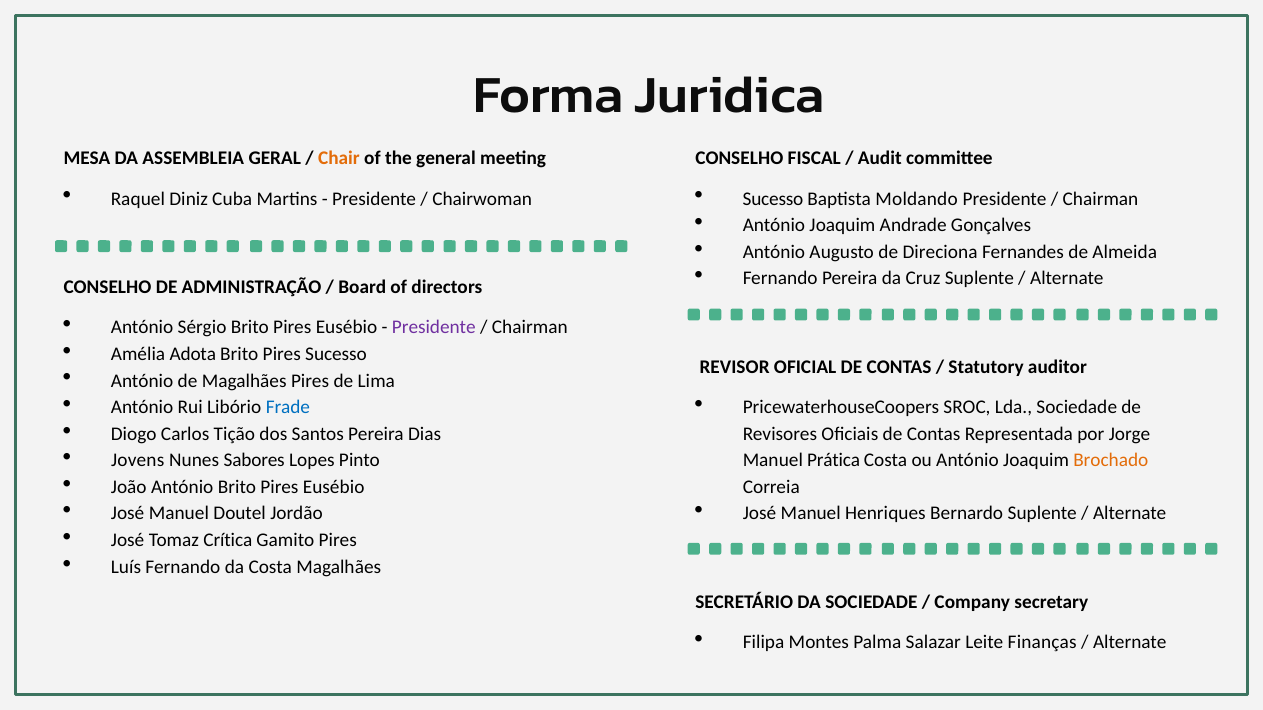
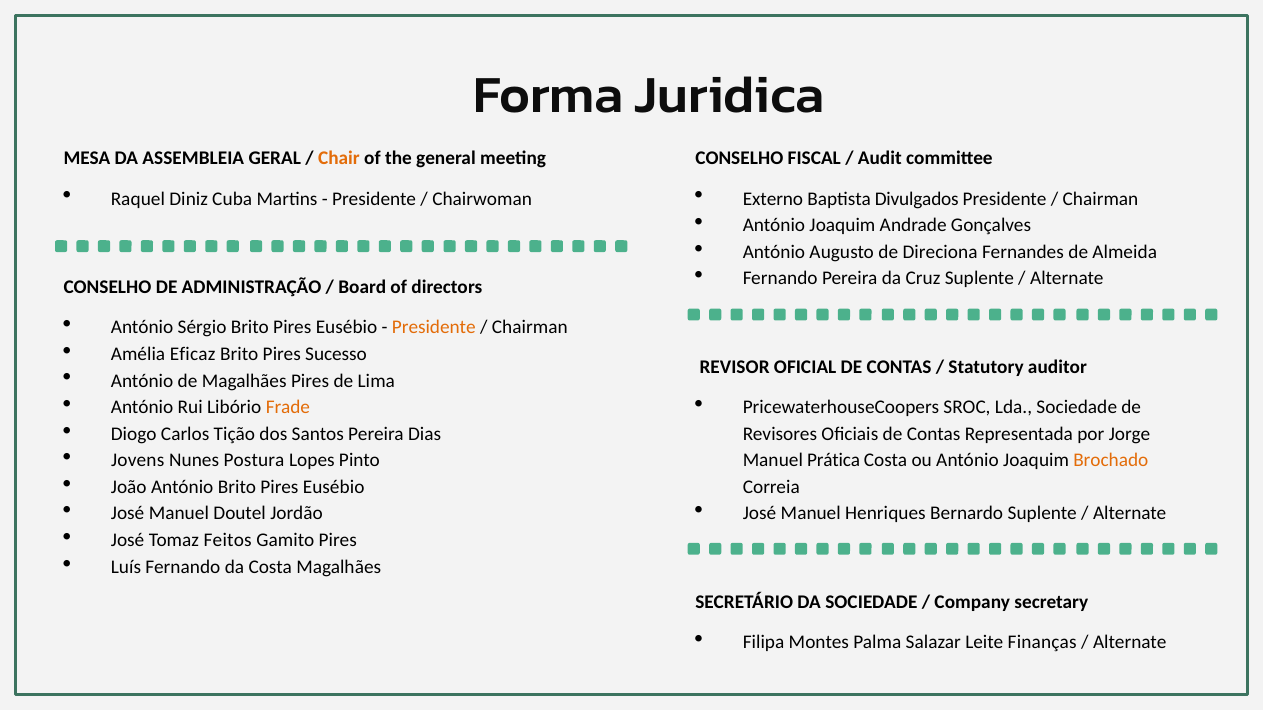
Sucesso at (773, 199): Sucesso -> Externo
Moldando: Moldando -> Divulgados
Presidente at (434, 328) colour: purple -> orange
Adota: Adota -> Eficaz
Frade colour: blue -> orange
Sabores: Sabores -> Postura
Crítica: Crítica -> Feitos
